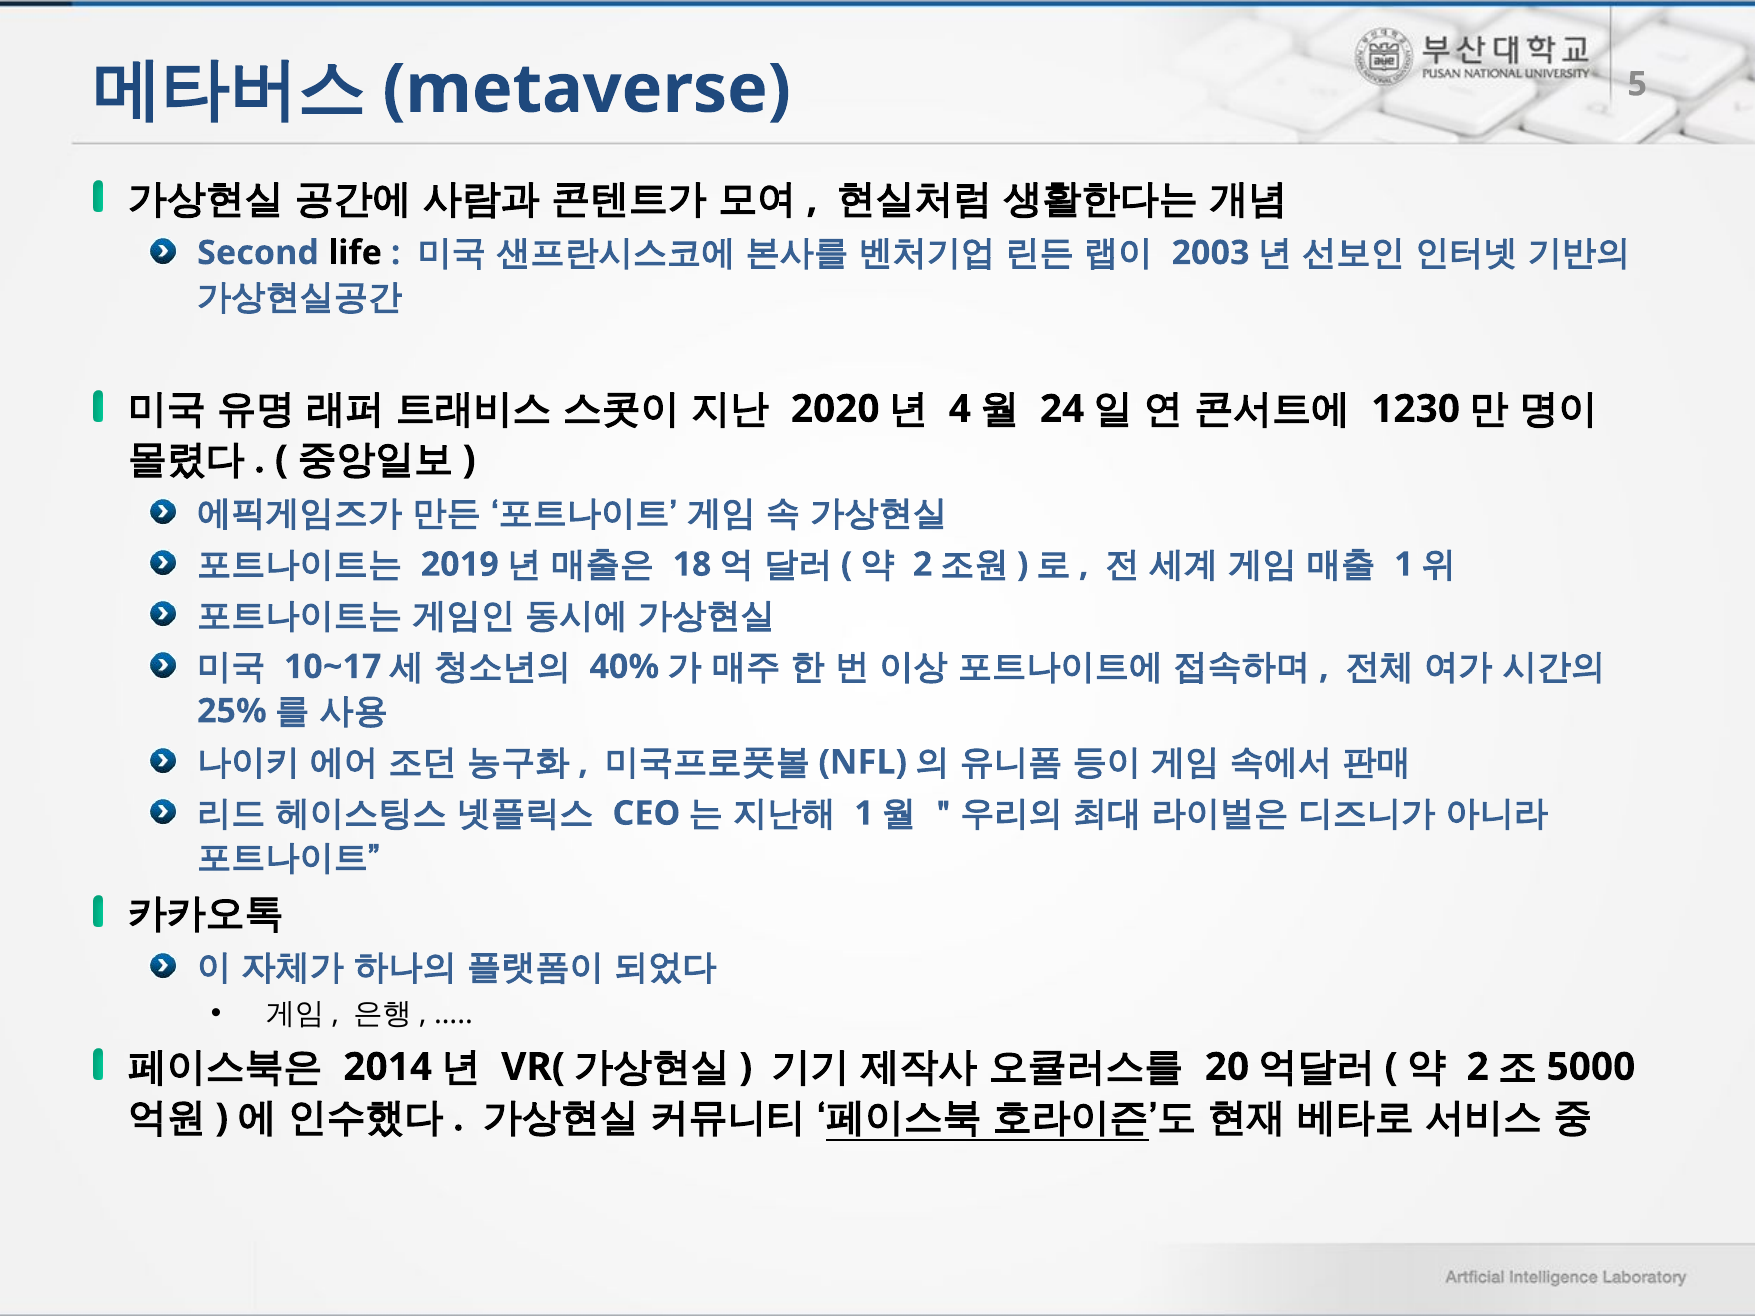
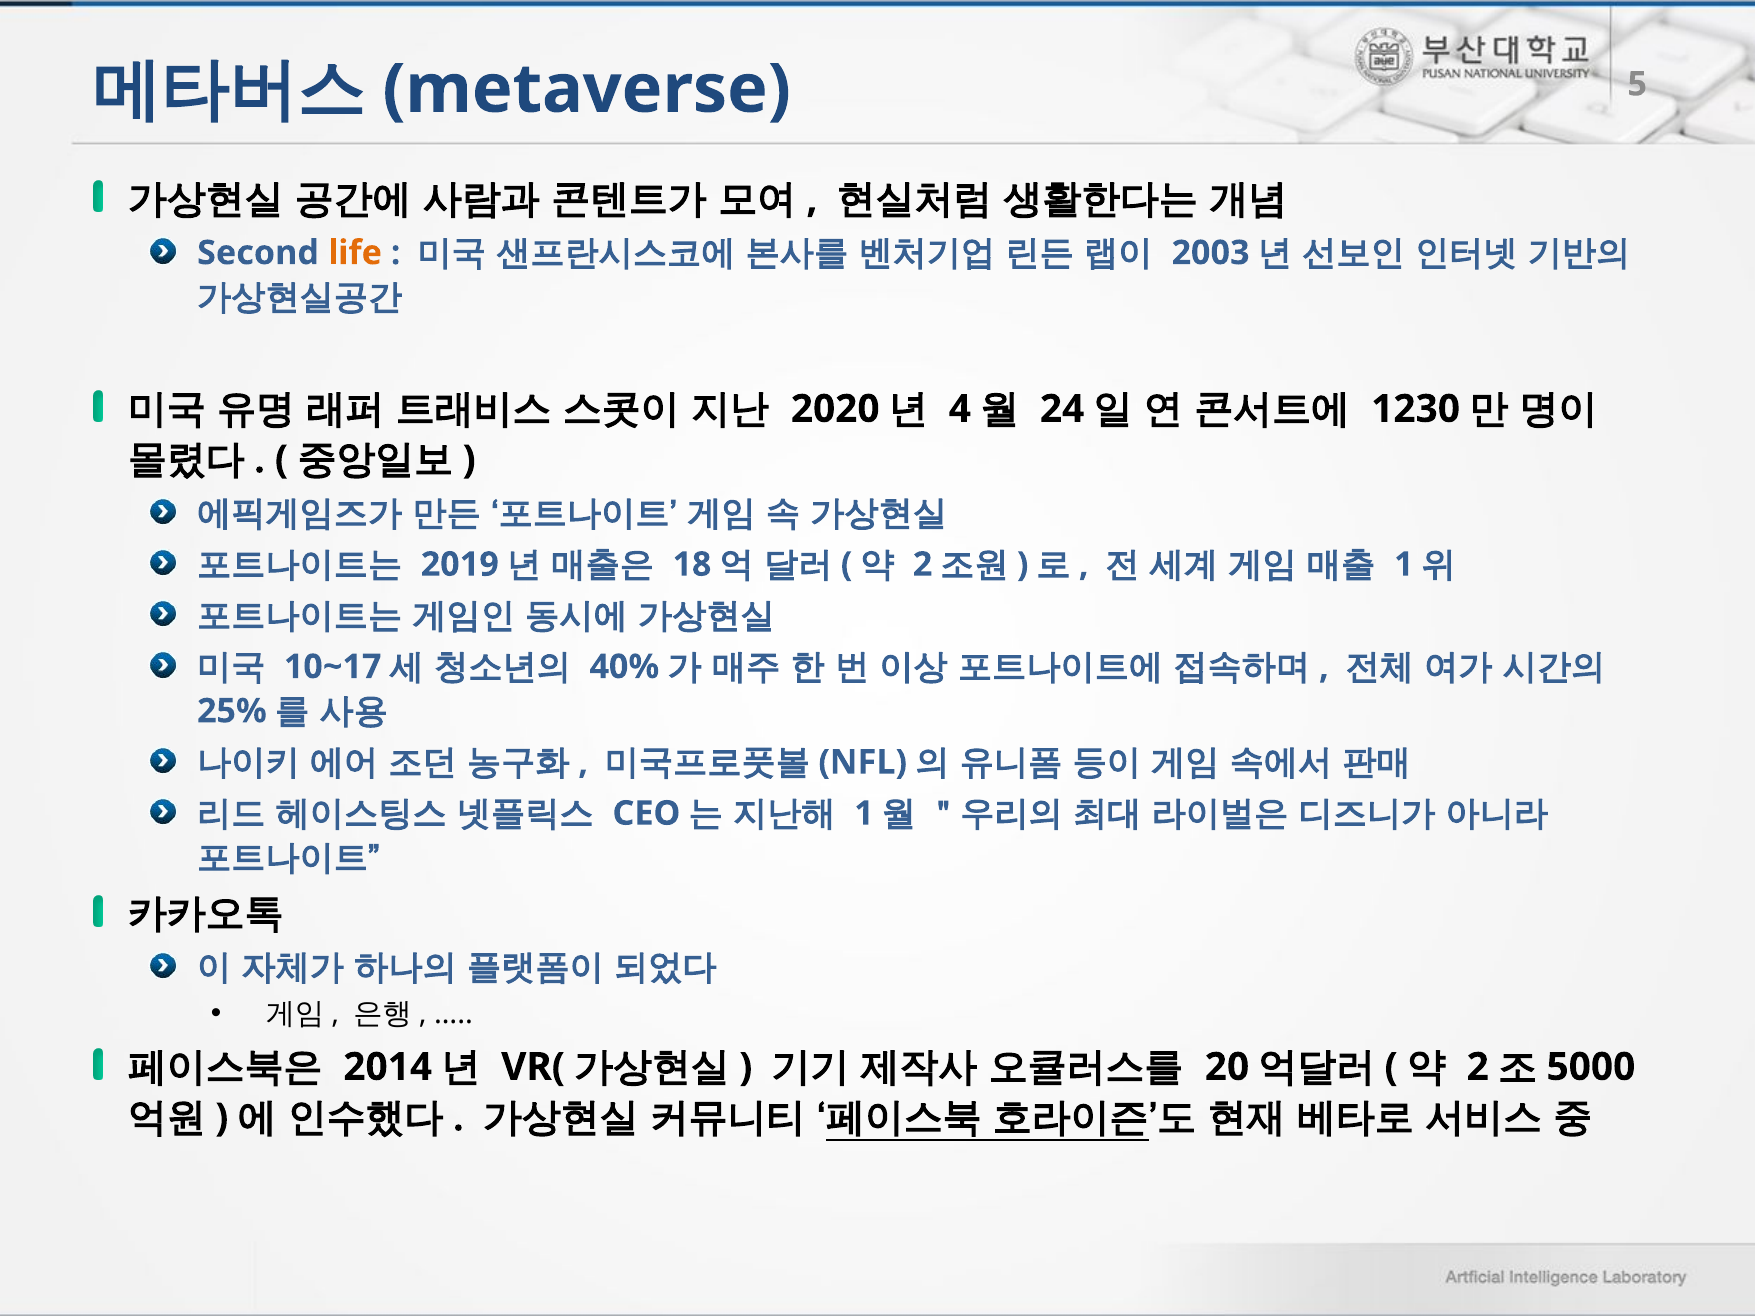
life colour: black -> orange
